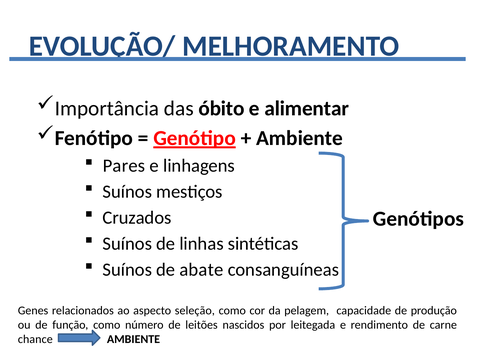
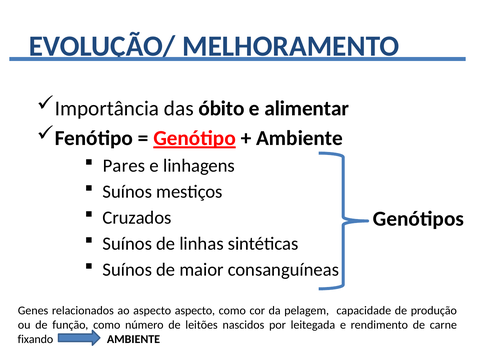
abate: abate -> maior
aspecto seleção: seleção -> aspecto
chance: chance -> fixando
